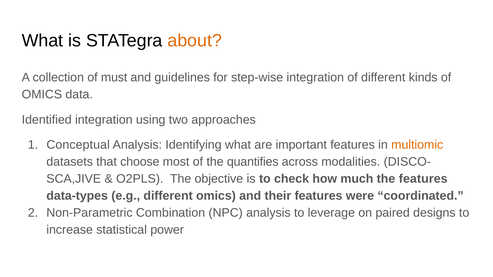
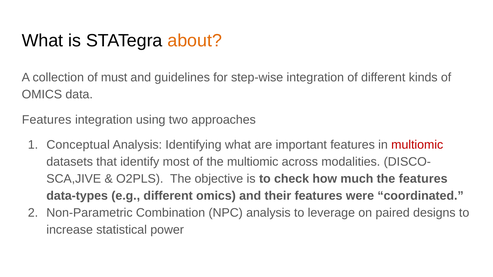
Identified at (47, 120): Identified -> Features
multiomic at (417, 145) colour: orange -> red
choose: choose -> identify
the quantifies: quantifies -> multiomic
